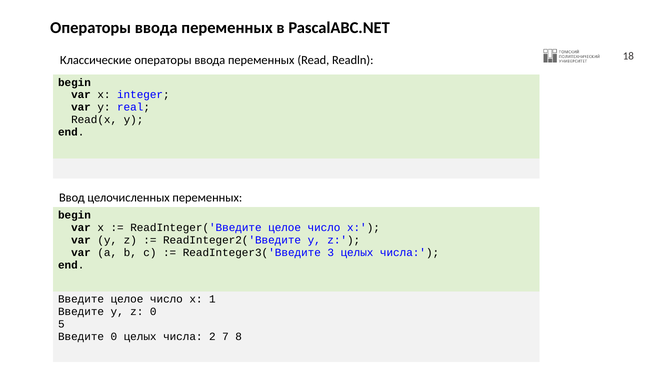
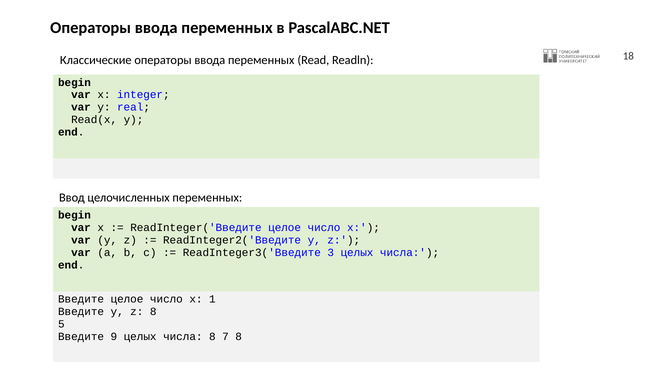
z 0: 0 -> 8
Введите 0: 0 -> 9
числа 2: 2 -> 8
